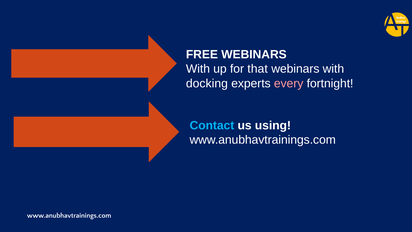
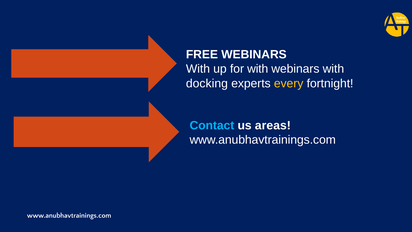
for that: that -> with
every colour: pink -> yellow
using: using -> areas
